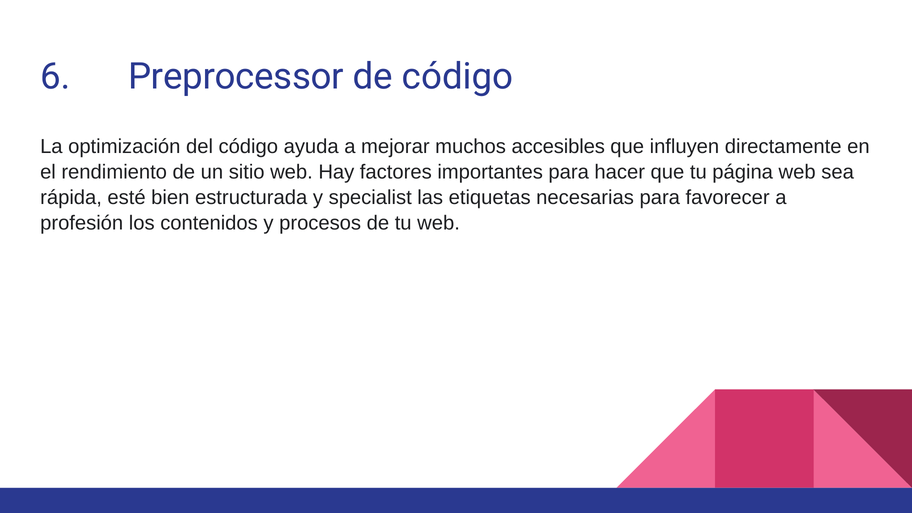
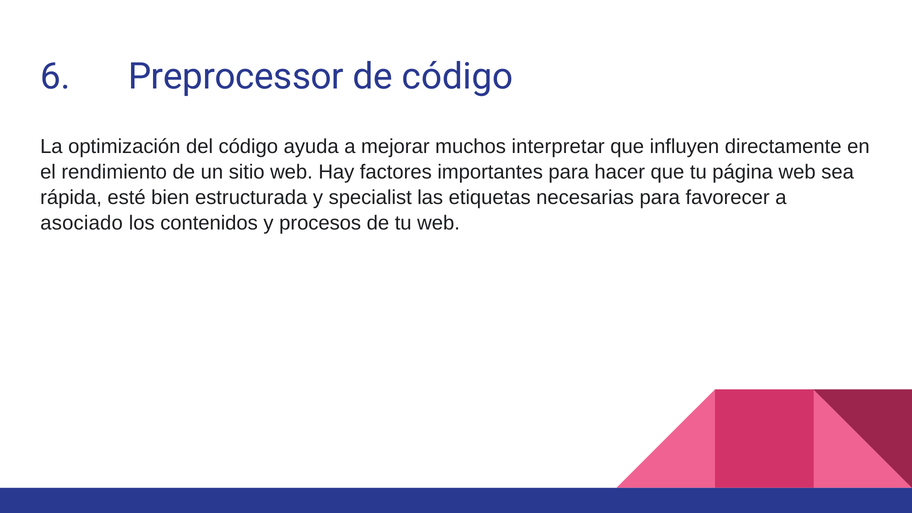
accesibles: accesibles -> interpretar
profesión: profesión -> asociado
